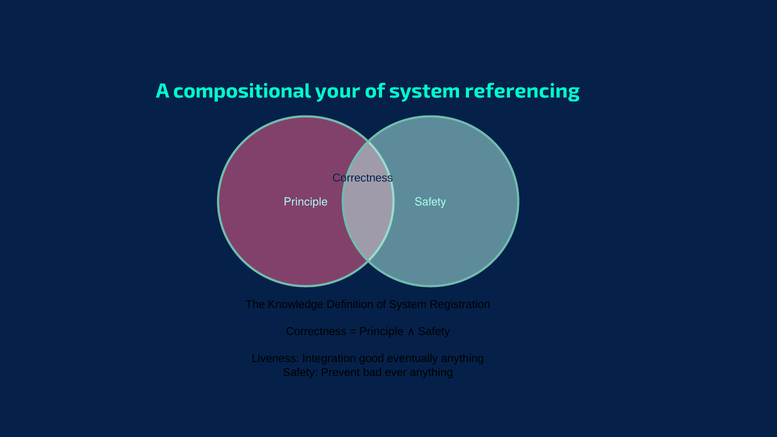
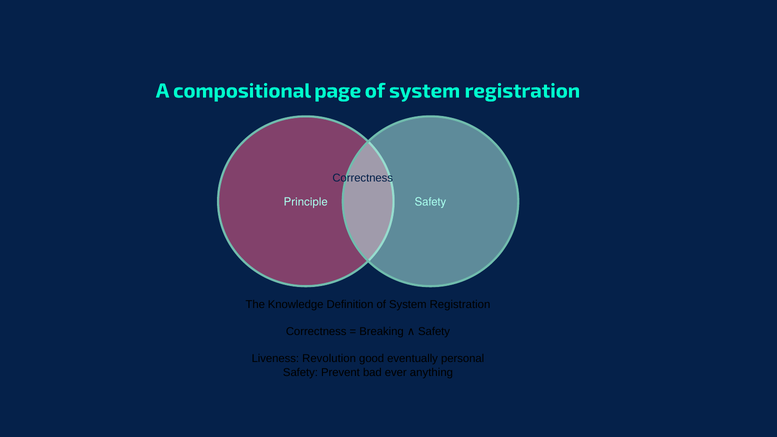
your: your -> page
referencing at (522, 91): referencing -> registration
Principle at (381, 332): Principle -> Breaking
Integration: Integration -> Revolution
eventually anything: anything -> personal
